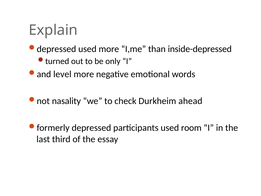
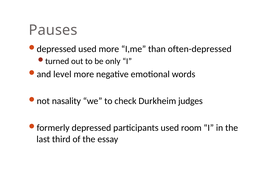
Explain: Explain -> Pauses
inside-depressed: inside-depressed -> often-depressed
ahead: ahead -> judges
